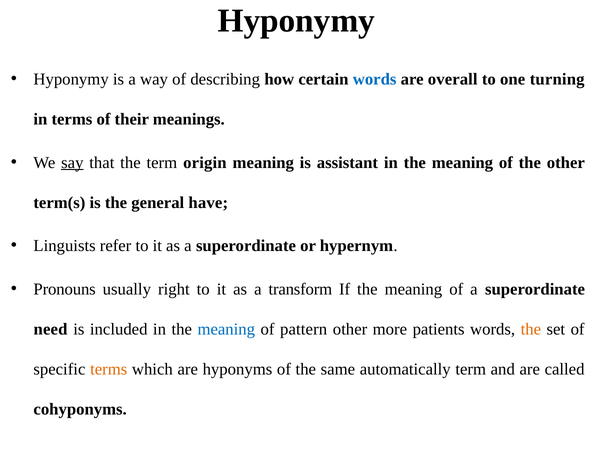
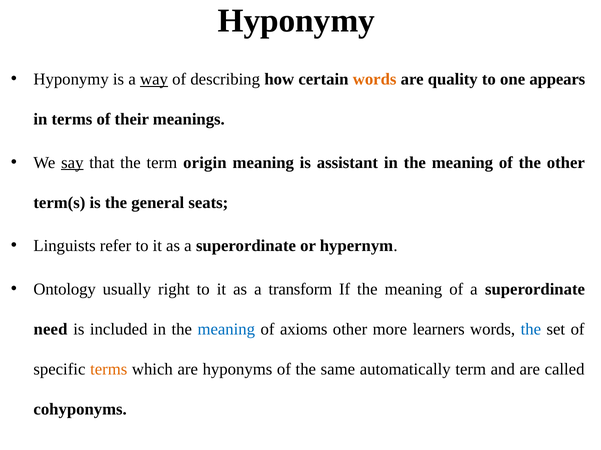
way underline: none -> present
words at (375, 79) colour: blue -> orange
overall: overall -> quality
turning: turning -> appears
have: have -> seats
Pronouns: Pronouns -> Ontology
pattern: pattern -> axioms
patients: patients -> learners
the at (531, 330) colour: orange -> blue
